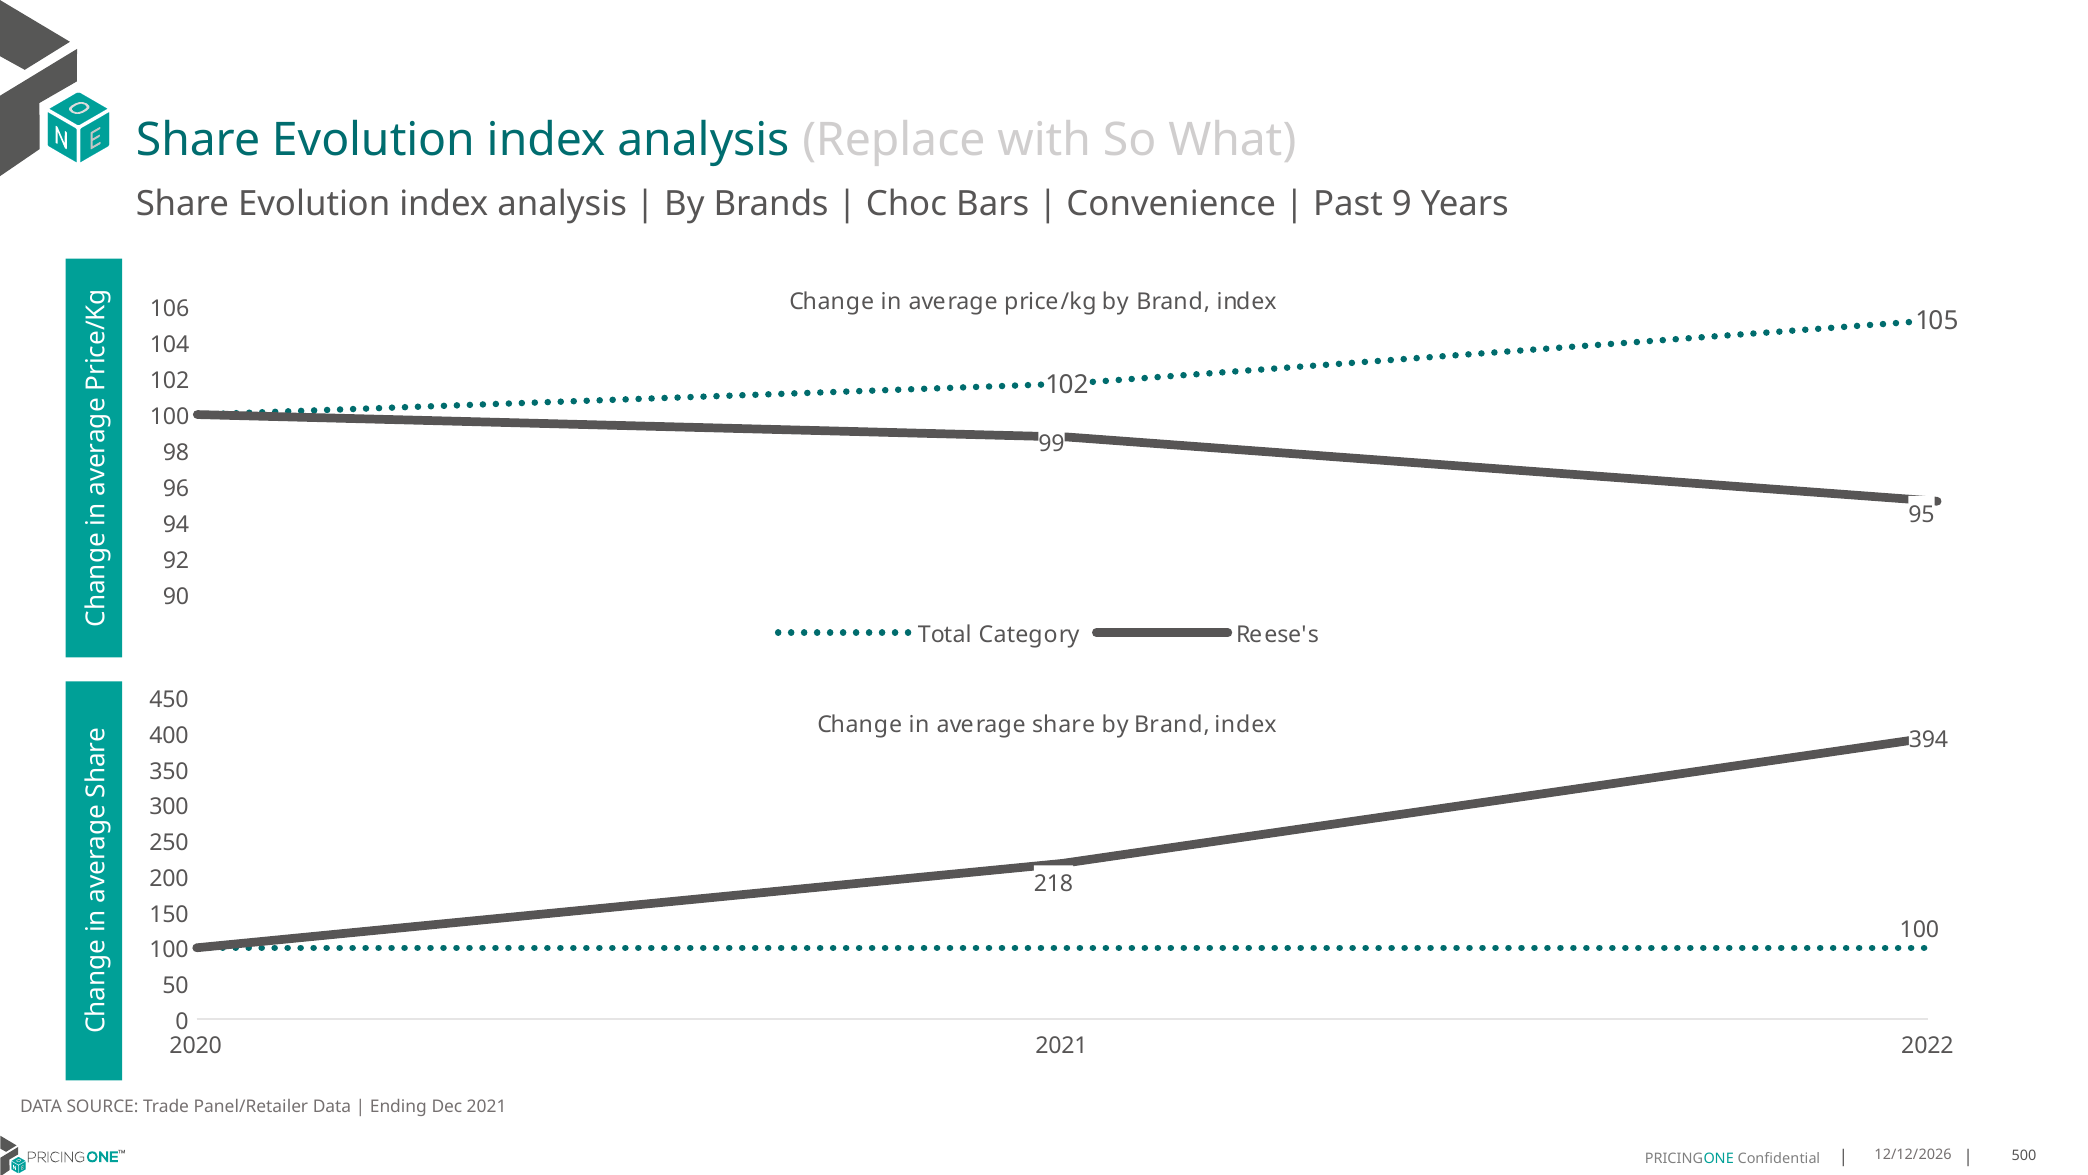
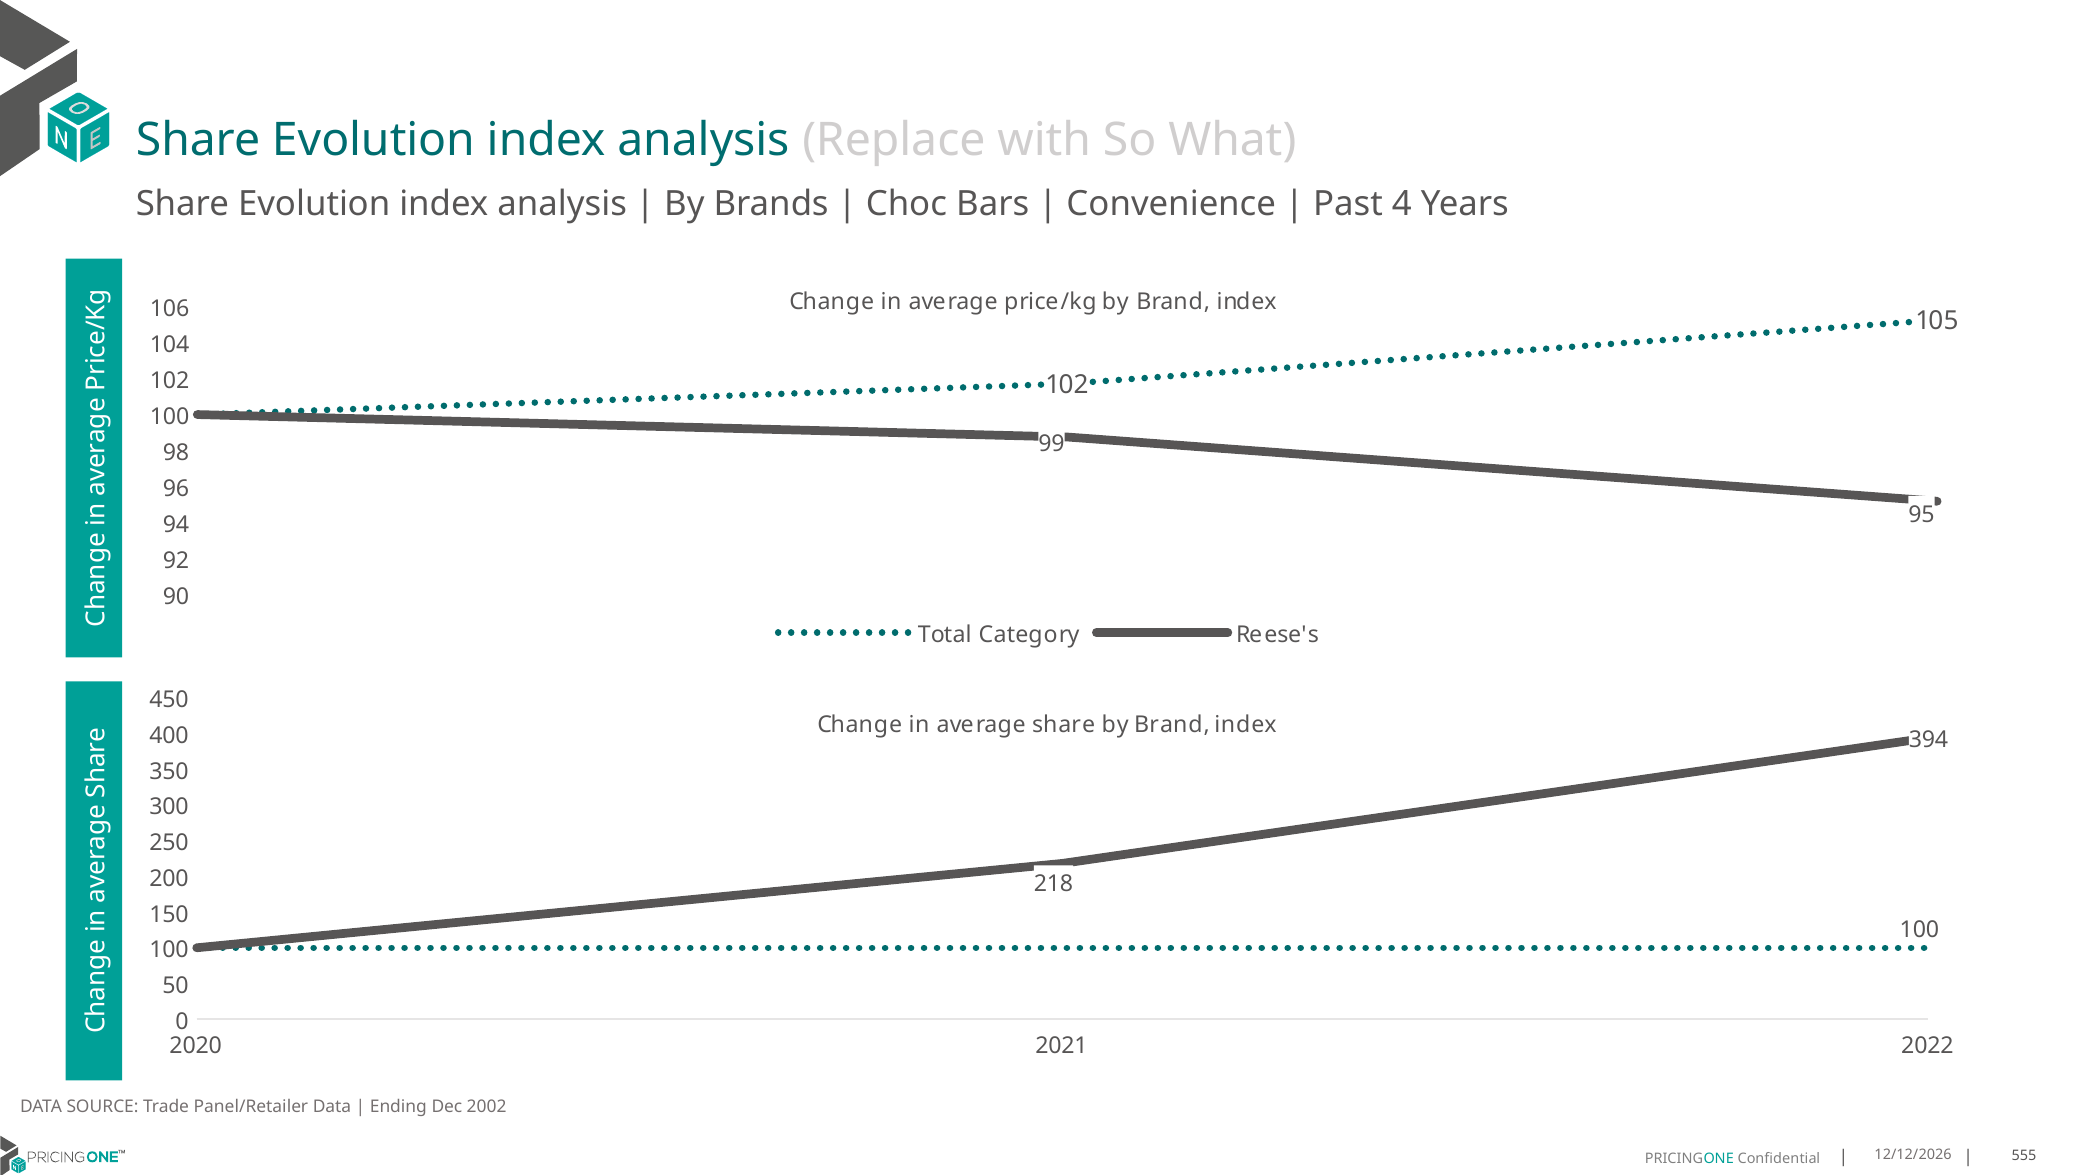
9: 9 -> 4
Dec 2021: 2021 -> 2002
500: 500 -> 555
